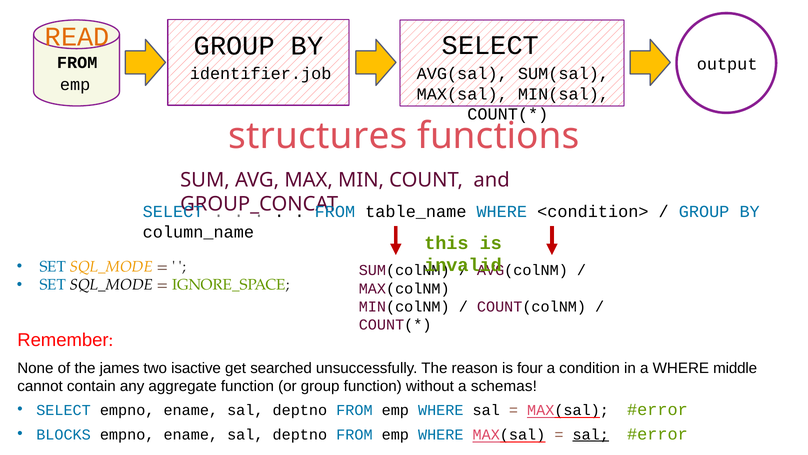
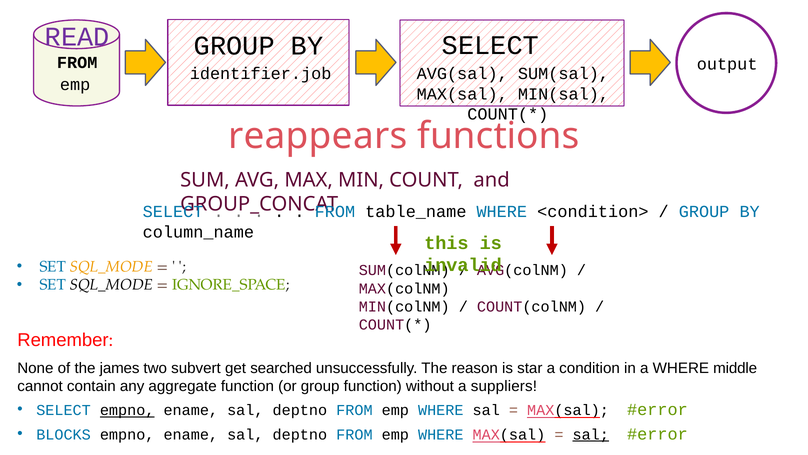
READ colour: orange -> purple
structures: structures -> reappears
isactive: isactive -> subvert
four: four -> star
schemas: schemas -> suppliers
empno at (127, 410) underline: none -> present
